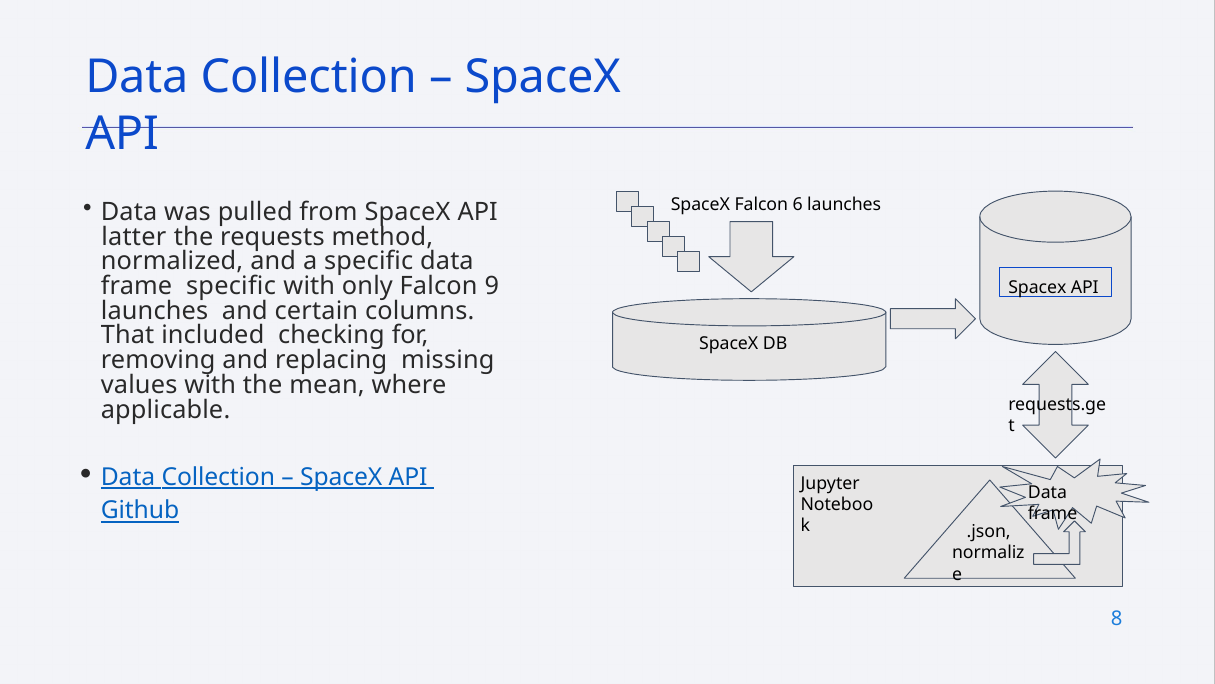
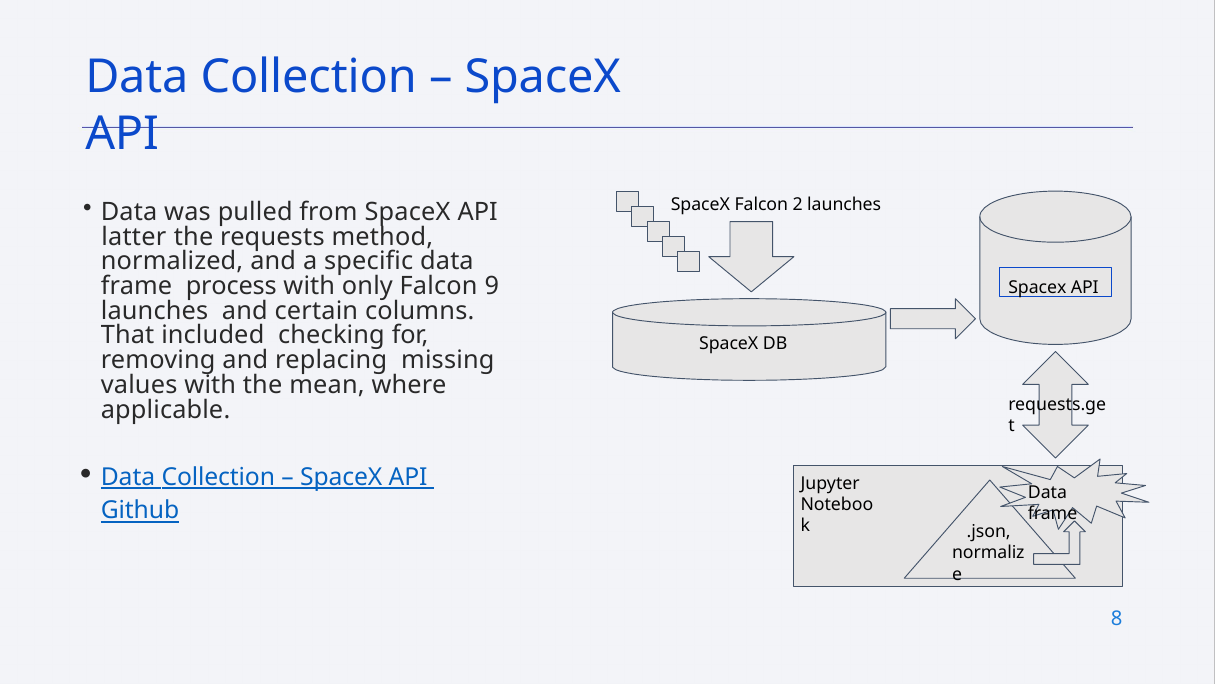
6: 6 -> 2
frame specific: specific -> process
